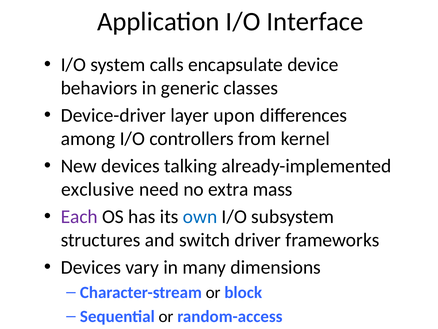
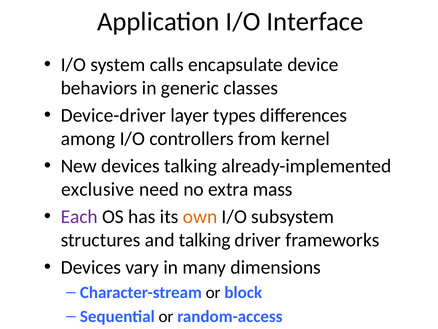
upon: upon -> types
own colour: blue -> orange
and switch: switch -> talking
